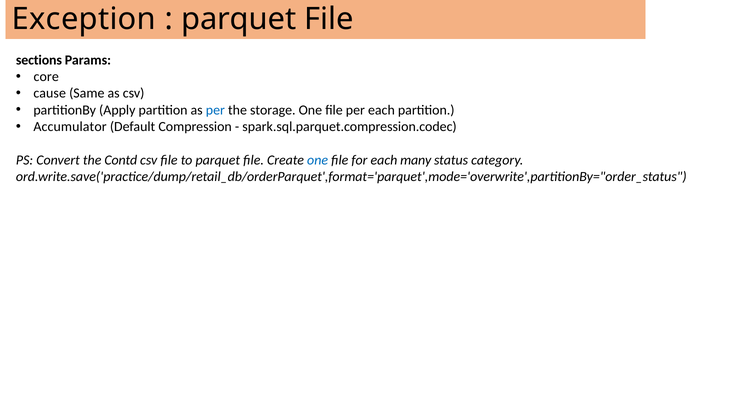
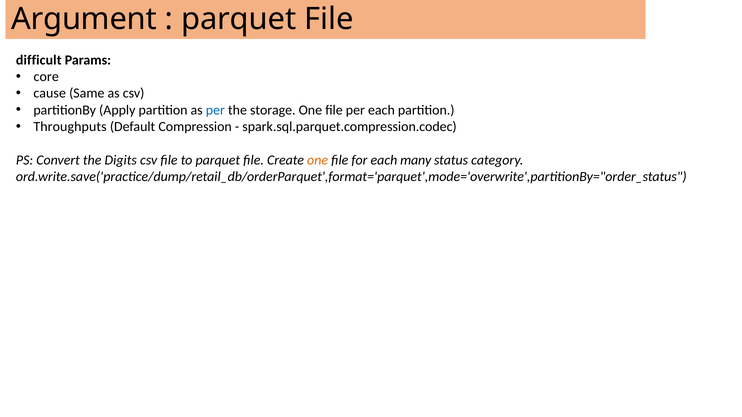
Exception: Exception -> Argument
sections: sections -> difficult
Accumulator: Accumulator -> Throughputs
Contd: Contd -> Digits
one at (318, 160) colour: blue -> orange
